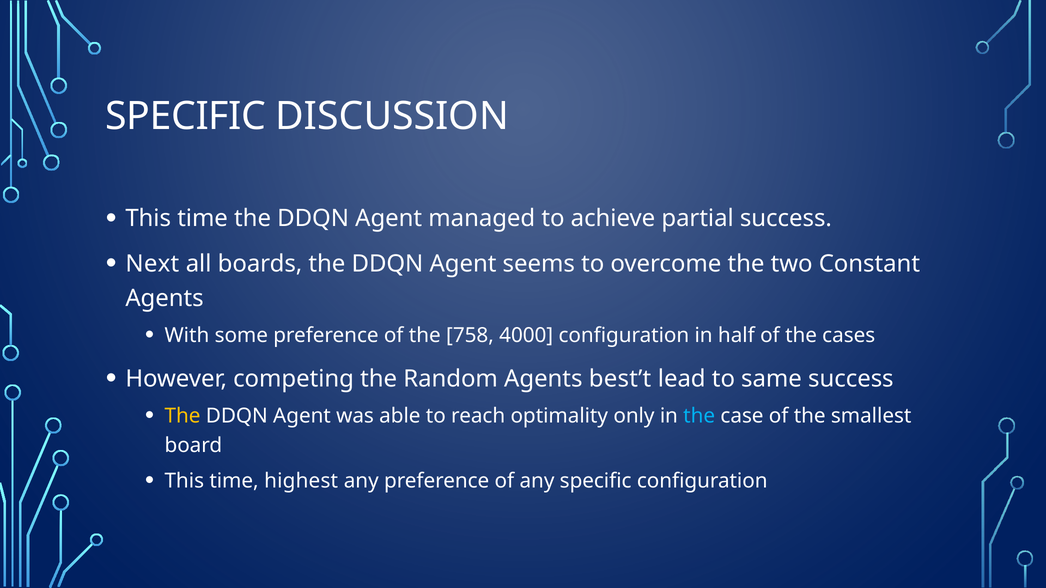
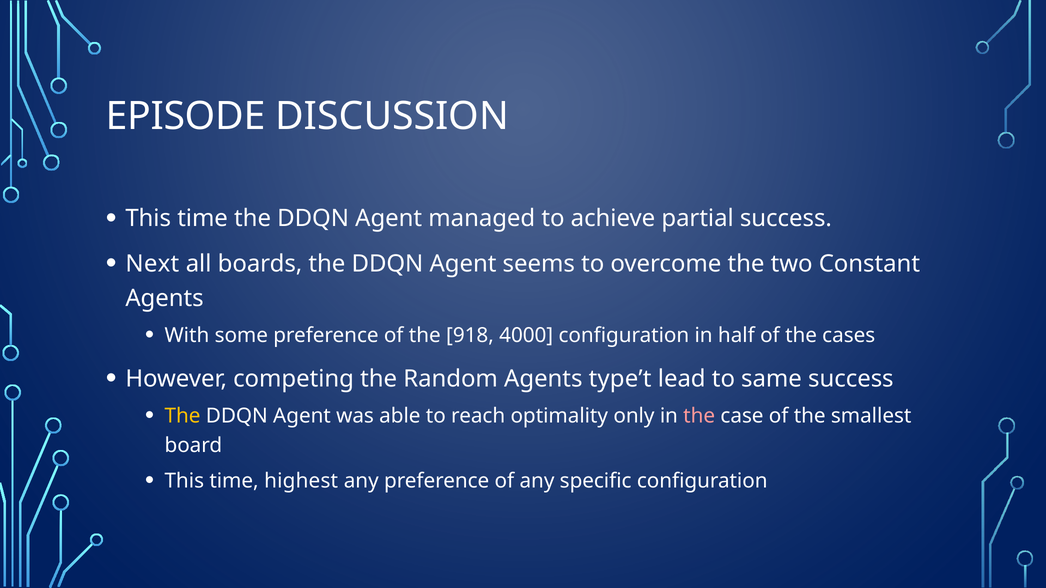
SPECIFIC at (186, 116): SPECIFIC -> EPISODE
758: 758 -> 918
best’t: best’t -> type’t
the at (699, 416) colour: light blue -> pink
